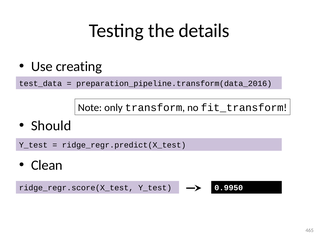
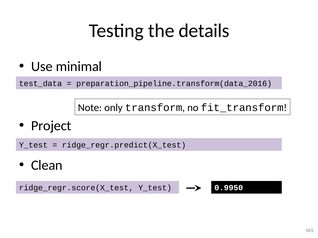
creating: creating -> minimal
Should: Should -> Project
